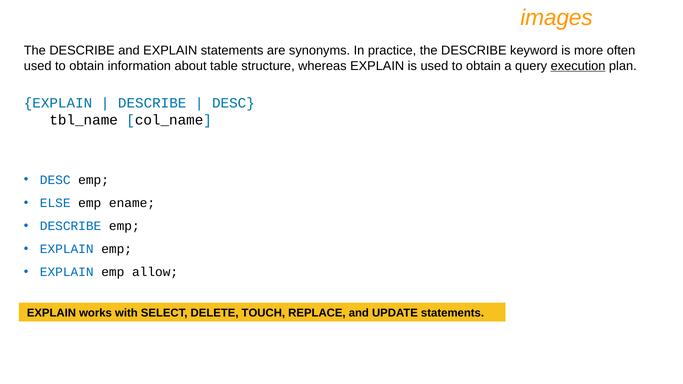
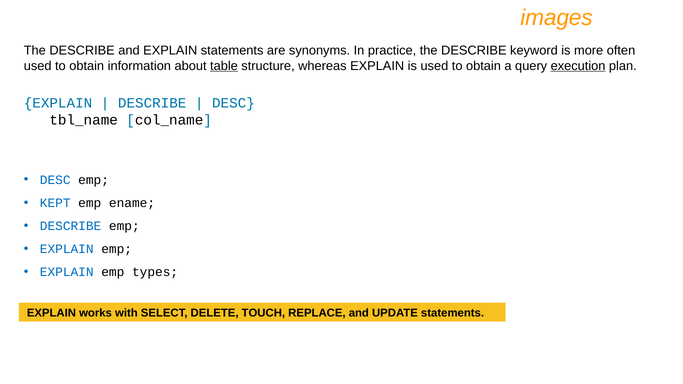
table underline: none -> present
ELSE: ELSE -> KEPT
allow: allow -> types
